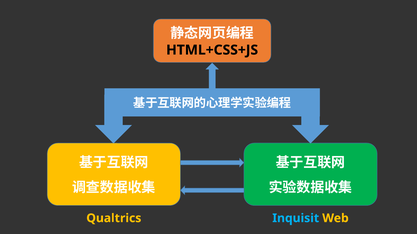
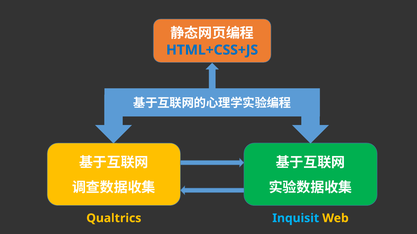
HTML+CSS+JS colour: black -> blue
